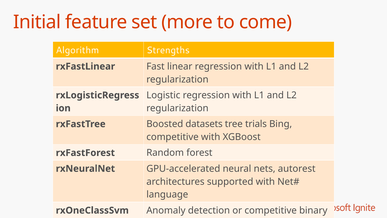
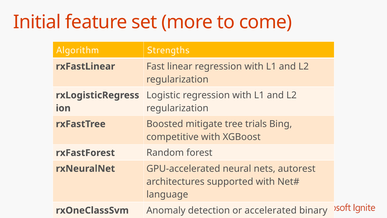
datasets: datasets -> mitigate
or competitive: competitive -> accelerated
